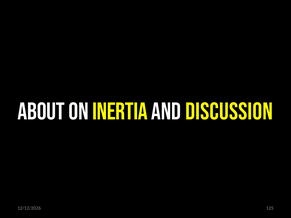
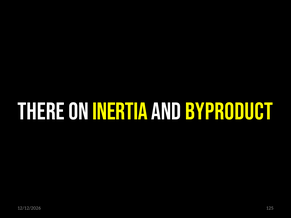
ABOUT: ABOUT -> THERE
DISCUSSION: DISCUSSION -> BYPRODUCT
